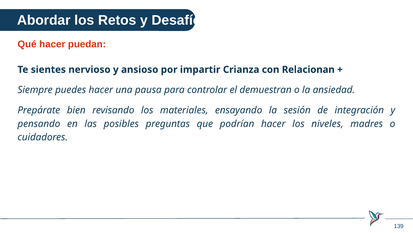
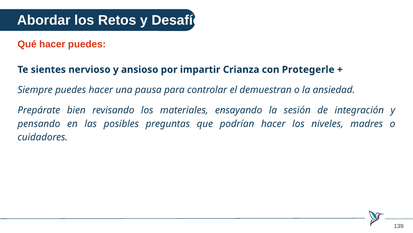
hacer puedan: puedan -> puedes
Relacionan: Relacionan -> Protegerle
